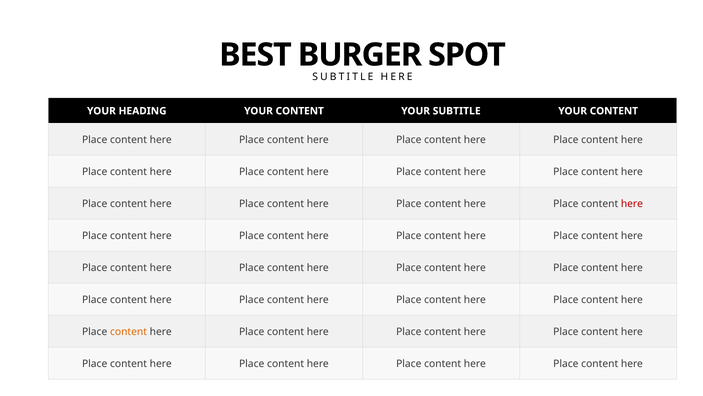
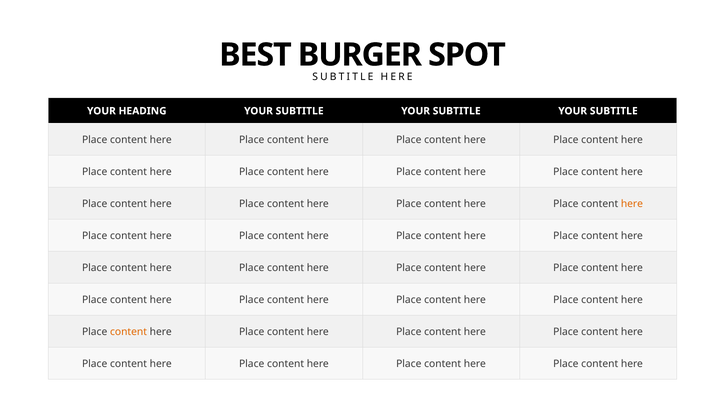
HEADING YOUR CONTENT: CONTENT -> SUBTITLE
CONTENT at (614, 111): CONTENT -> SUBTITLE
here at (632, 203) colour: red -> orange
